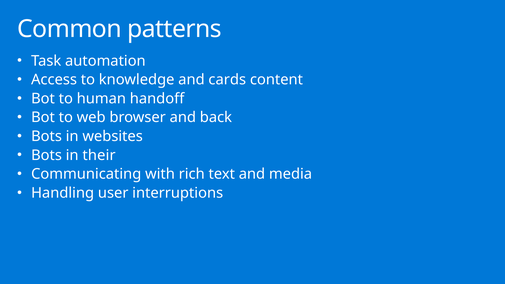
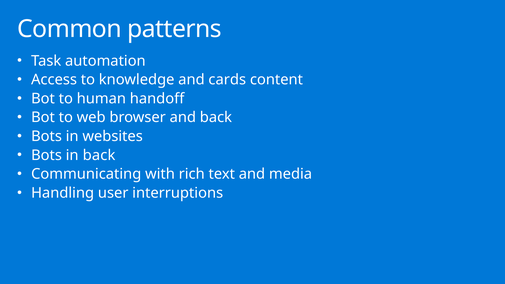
in their: their -> back
